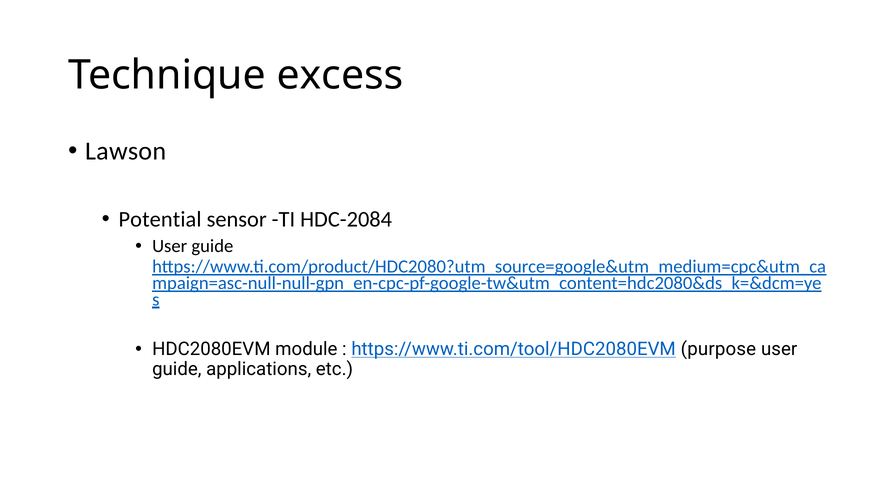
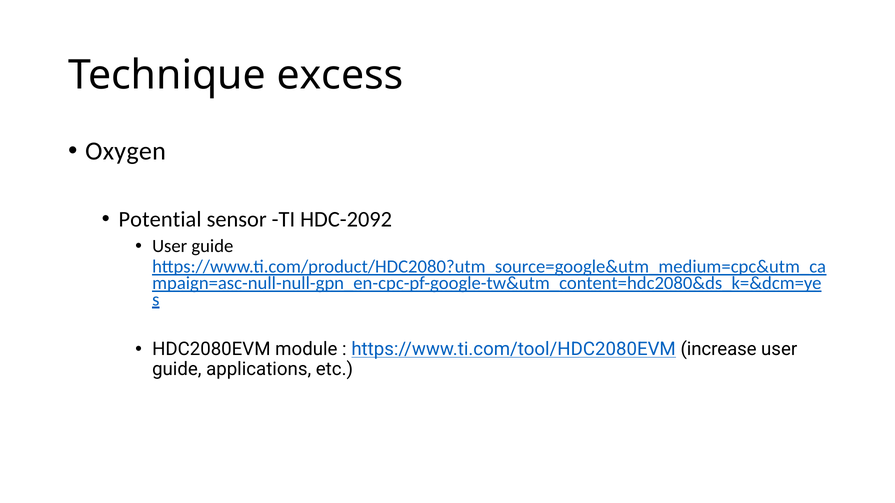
Lawson: Lawson -> Oxygen
HDC-2084: HDC-2084 -> HDC-2092
purpose: purpose -> increase
